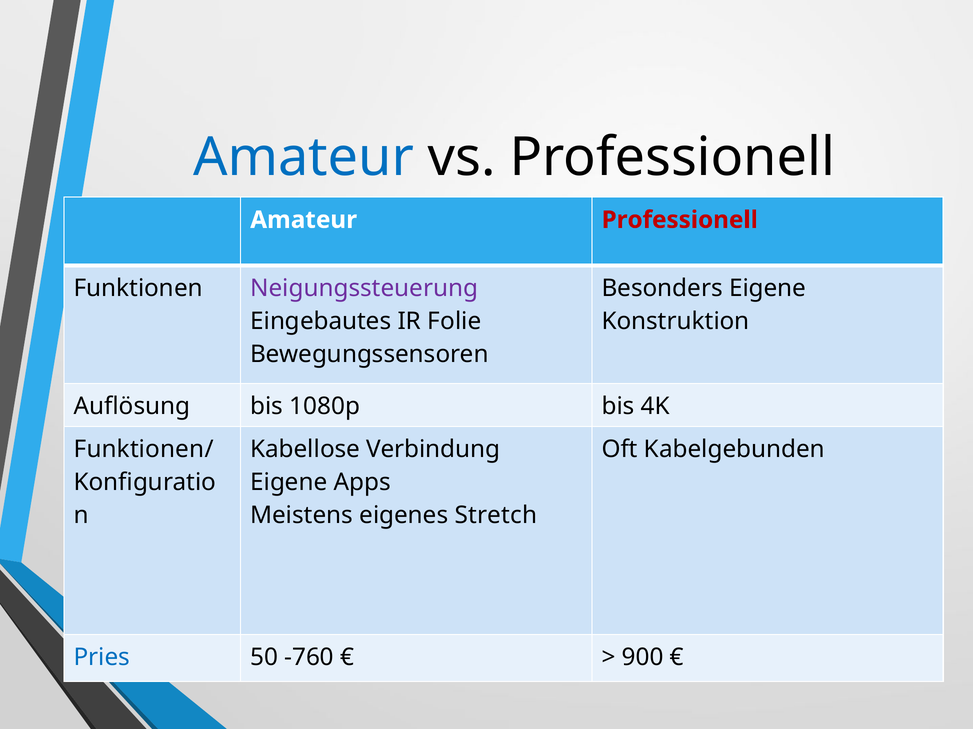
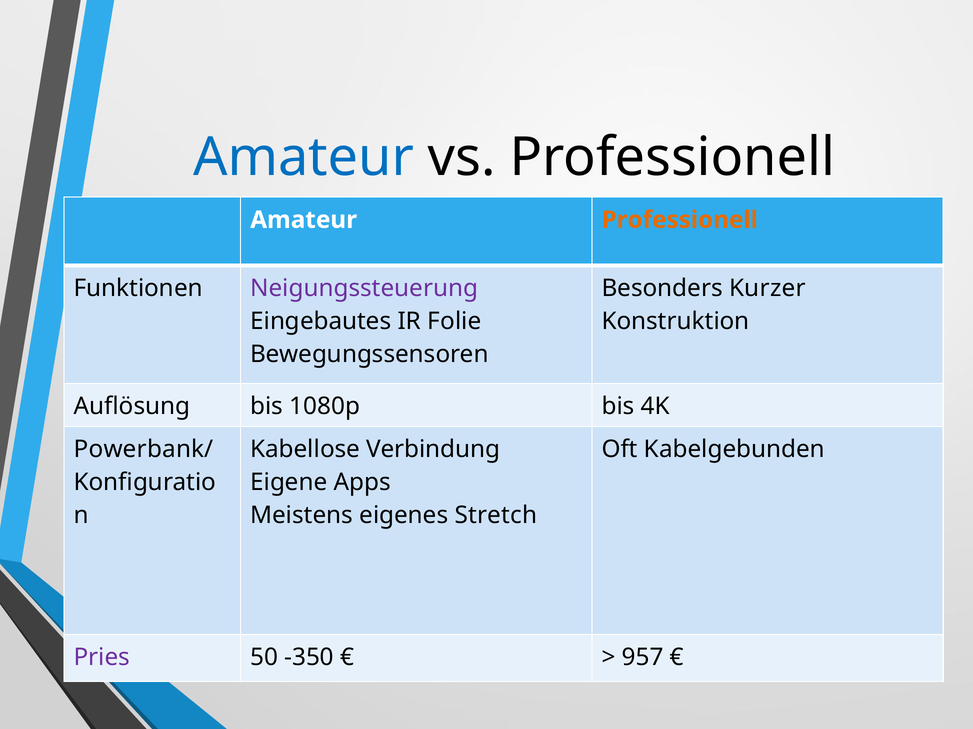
Professionell at (680, 220) colour: red -> orange
Besonders Eigene: Eigene -> Kurzer
Funktionen/: Funktionen/ -> Powerbank/
Pries colour: blue -> purple
-760: -760 -> -350
900: 900 -> 957
